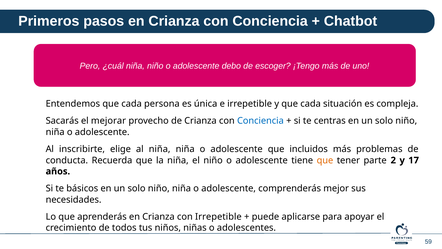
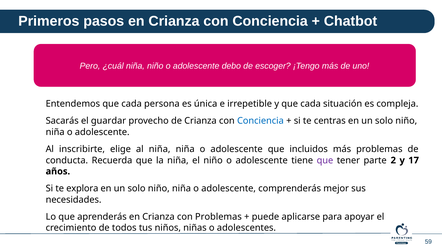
mejorar: mejorar -> guardar
que at (325, 160) colour: orange -> purple
básicos: básicos -> explora
con Irrepetible: Irrepetible -> Problemas
